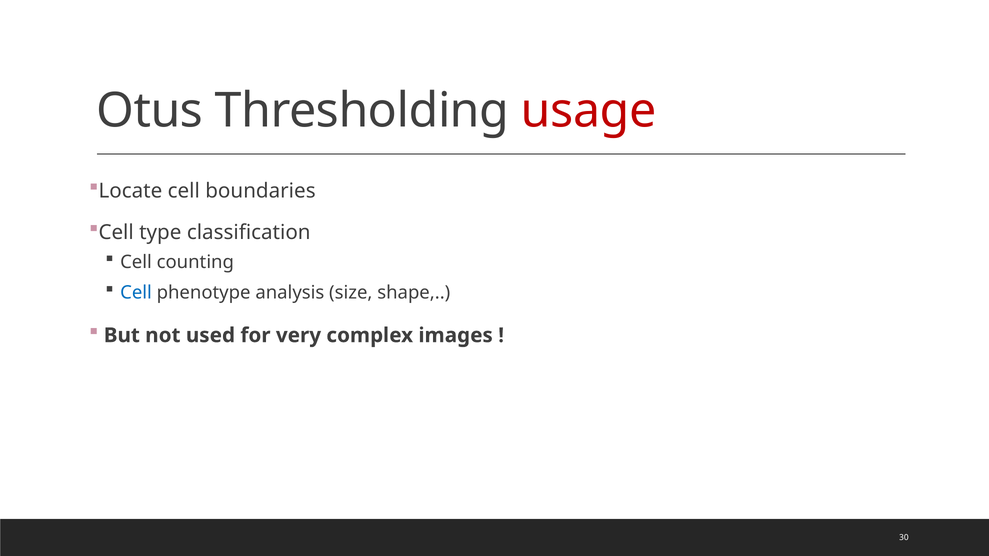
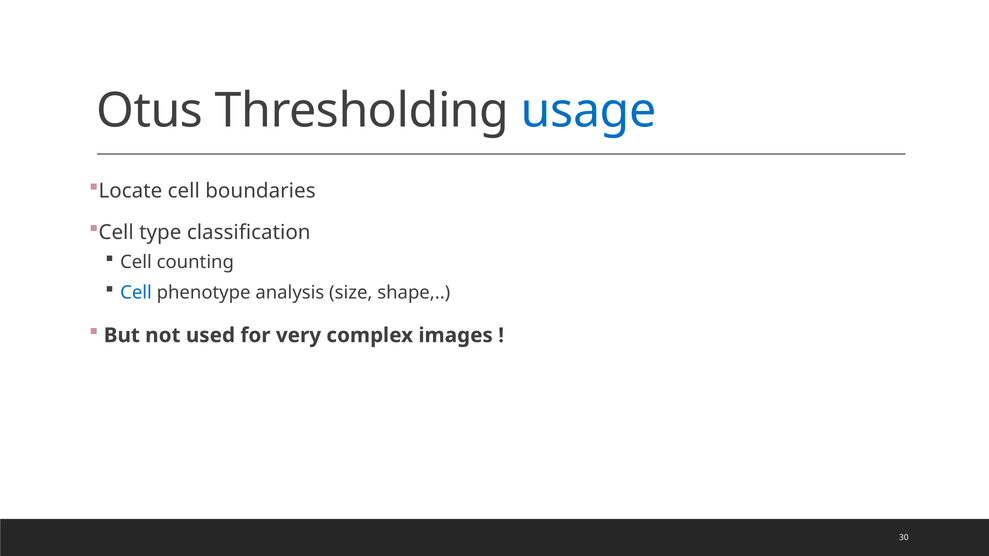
usage colour: red -> blue
